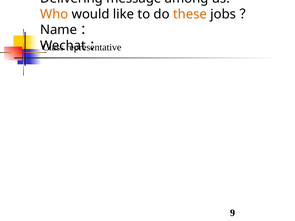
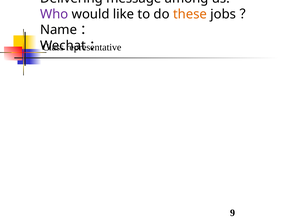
Who colour: orange -> purple
